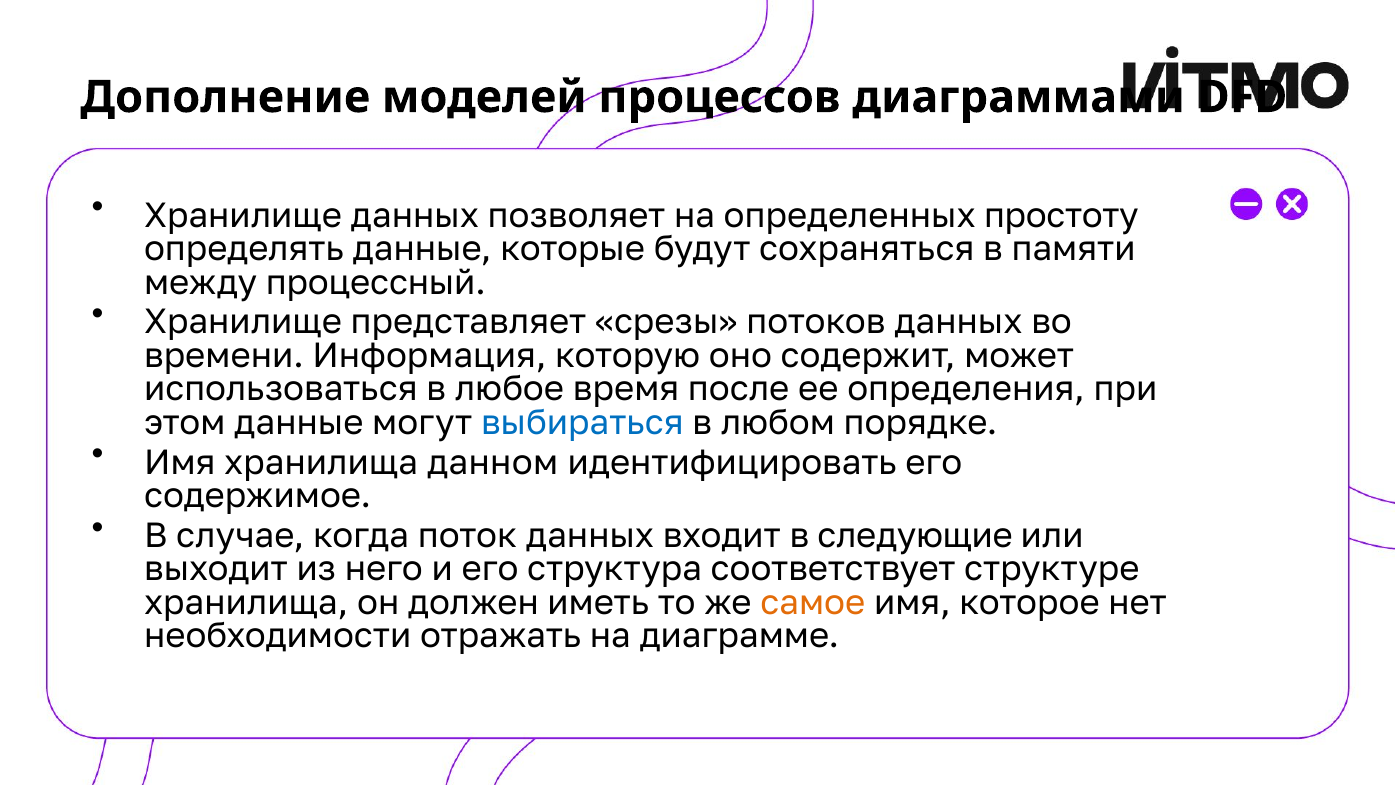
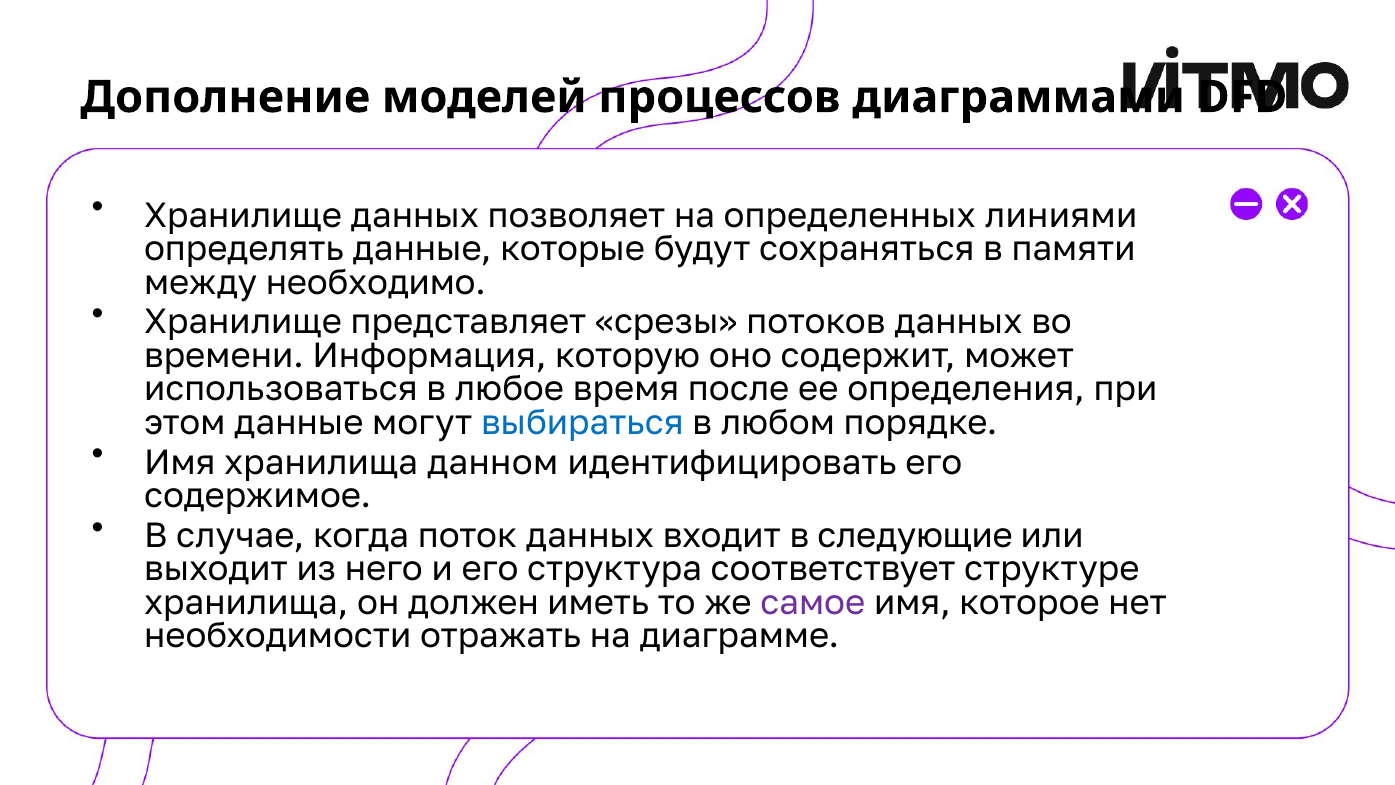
простоту: простоту -> линиями
процессный: процессный -> необходимо
самое colour: orange -> purple
